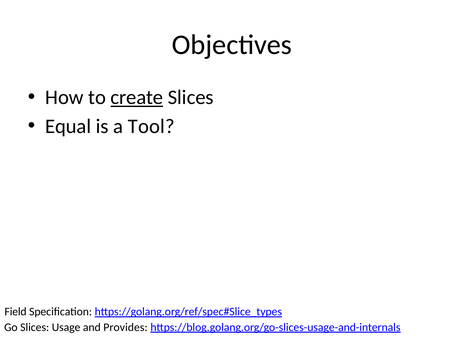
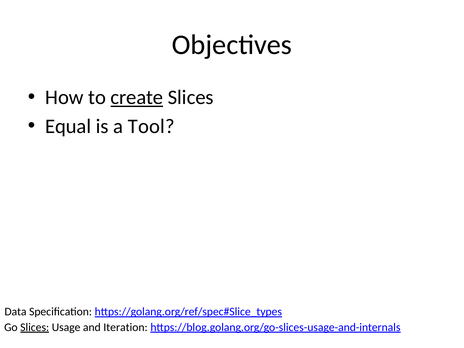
Field: Field -> Data
Slices at (35, 327) underline: none -> present
Provides: Provides -> Iteration
